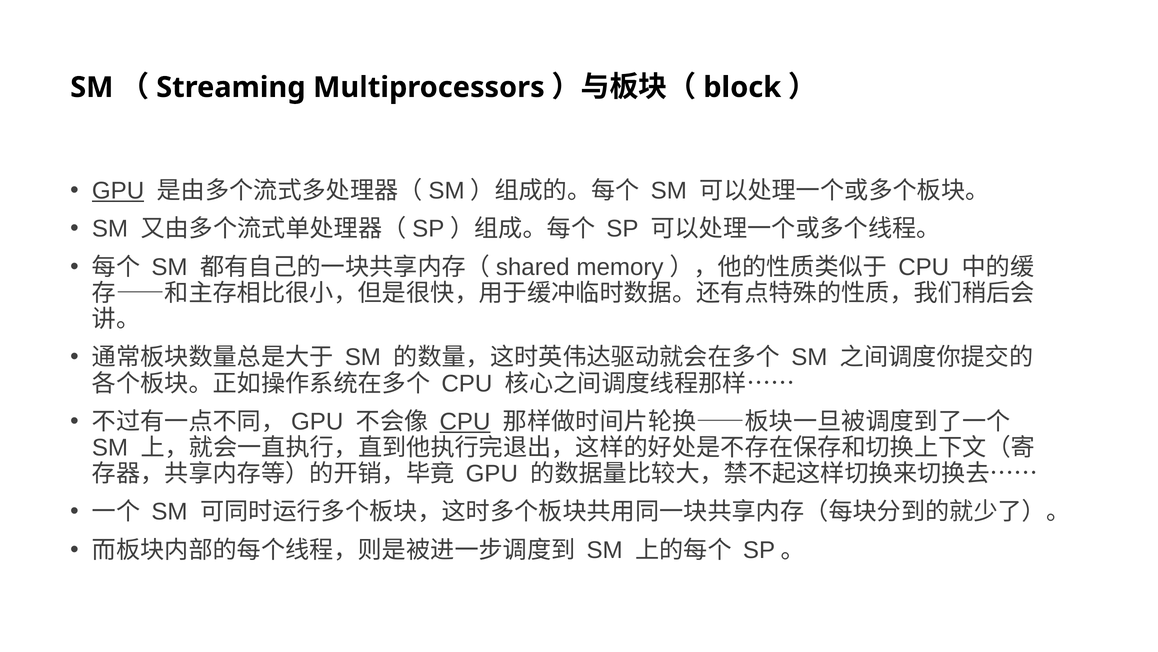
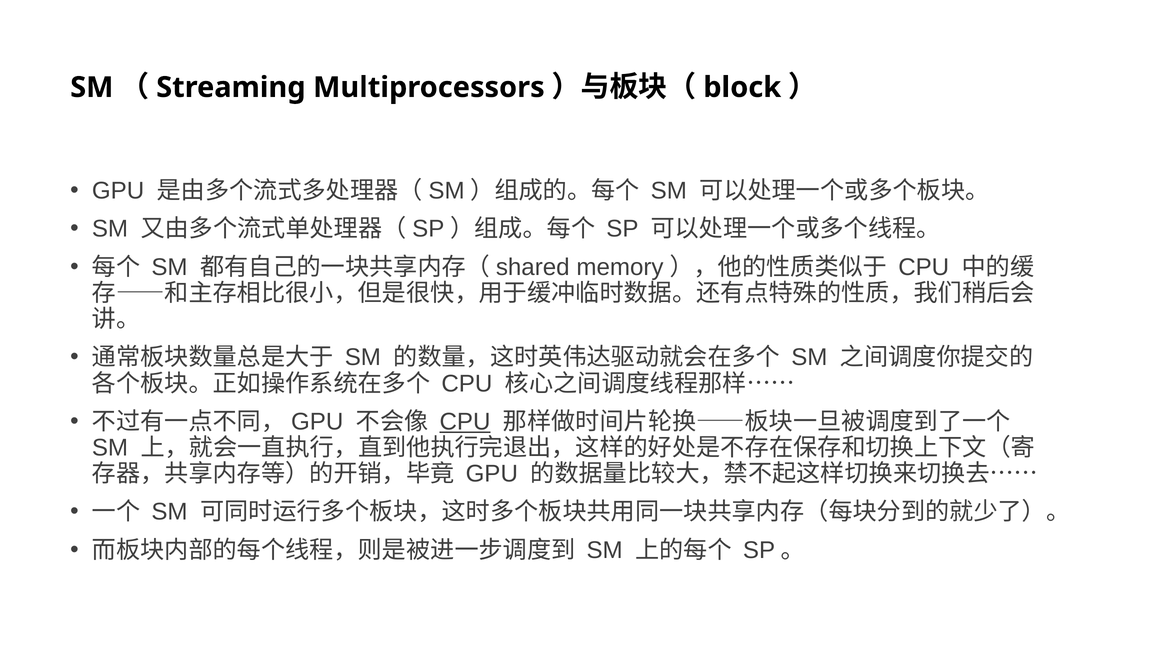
GPU at (118, 191) underline: present -> none
